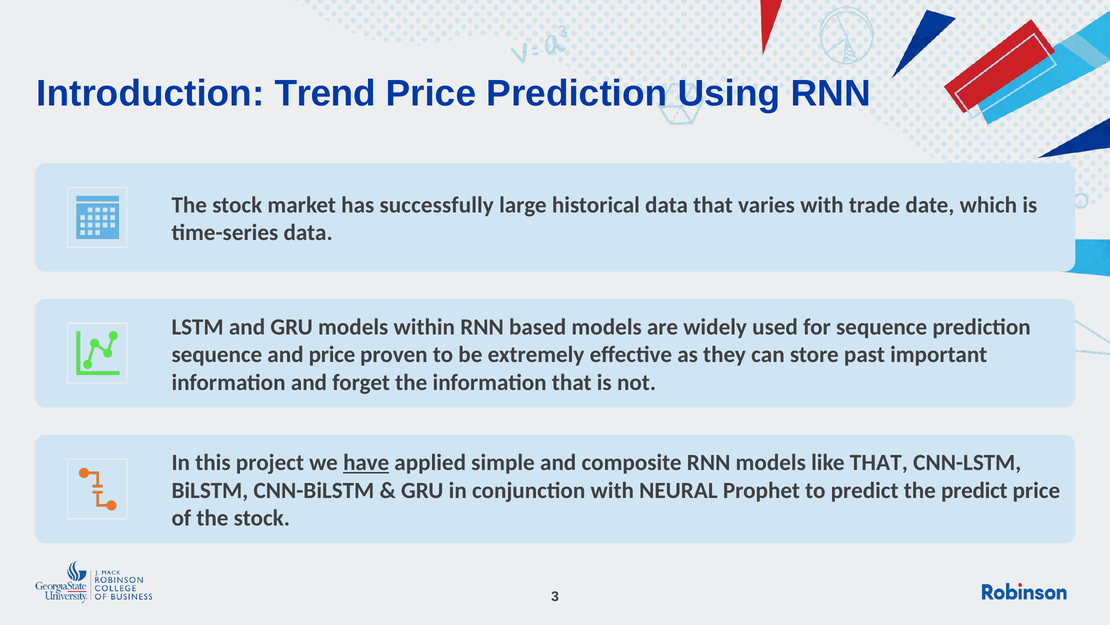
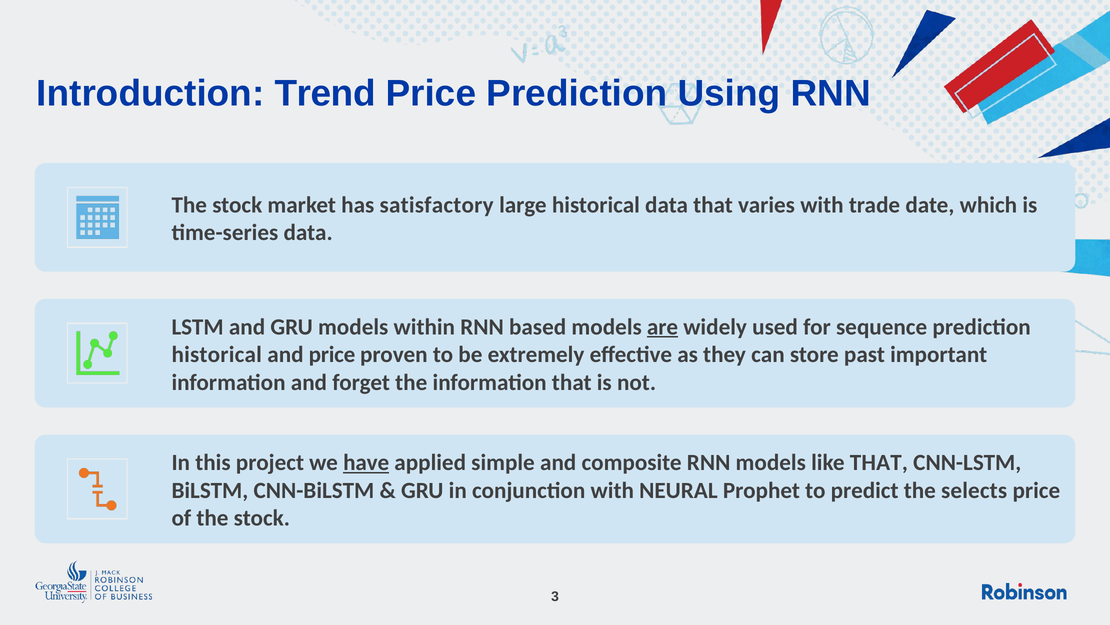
successfully: successfully -> satisfactory
are underline: none -> present
sequence at (217, 354): sequence -> historical
the predict: predict -> selects
